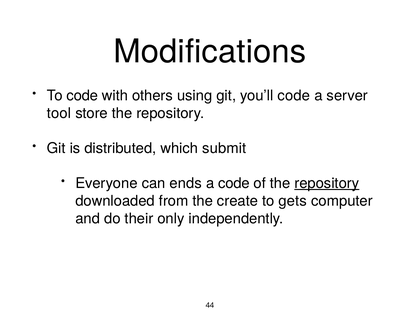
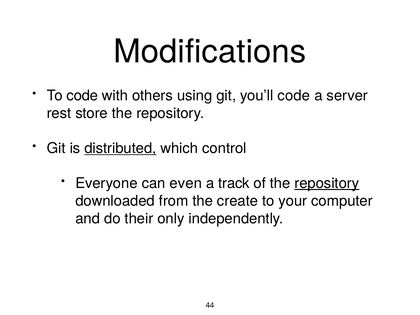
tool: tool -> rest
distributed underline: none -> present
submit: submit -> control
ends: ends -> even
a code: code -> track
gets: gets -> your
